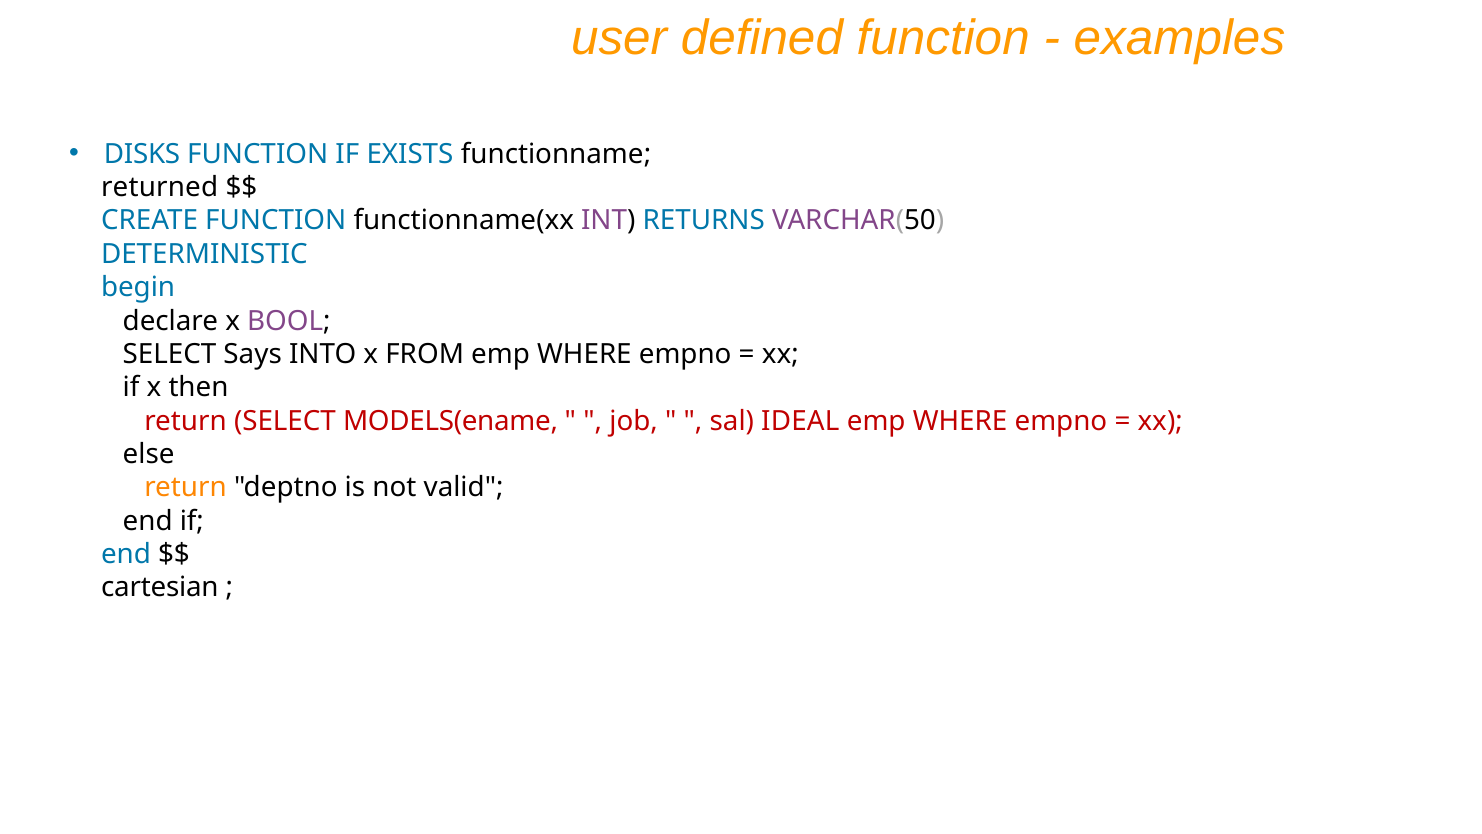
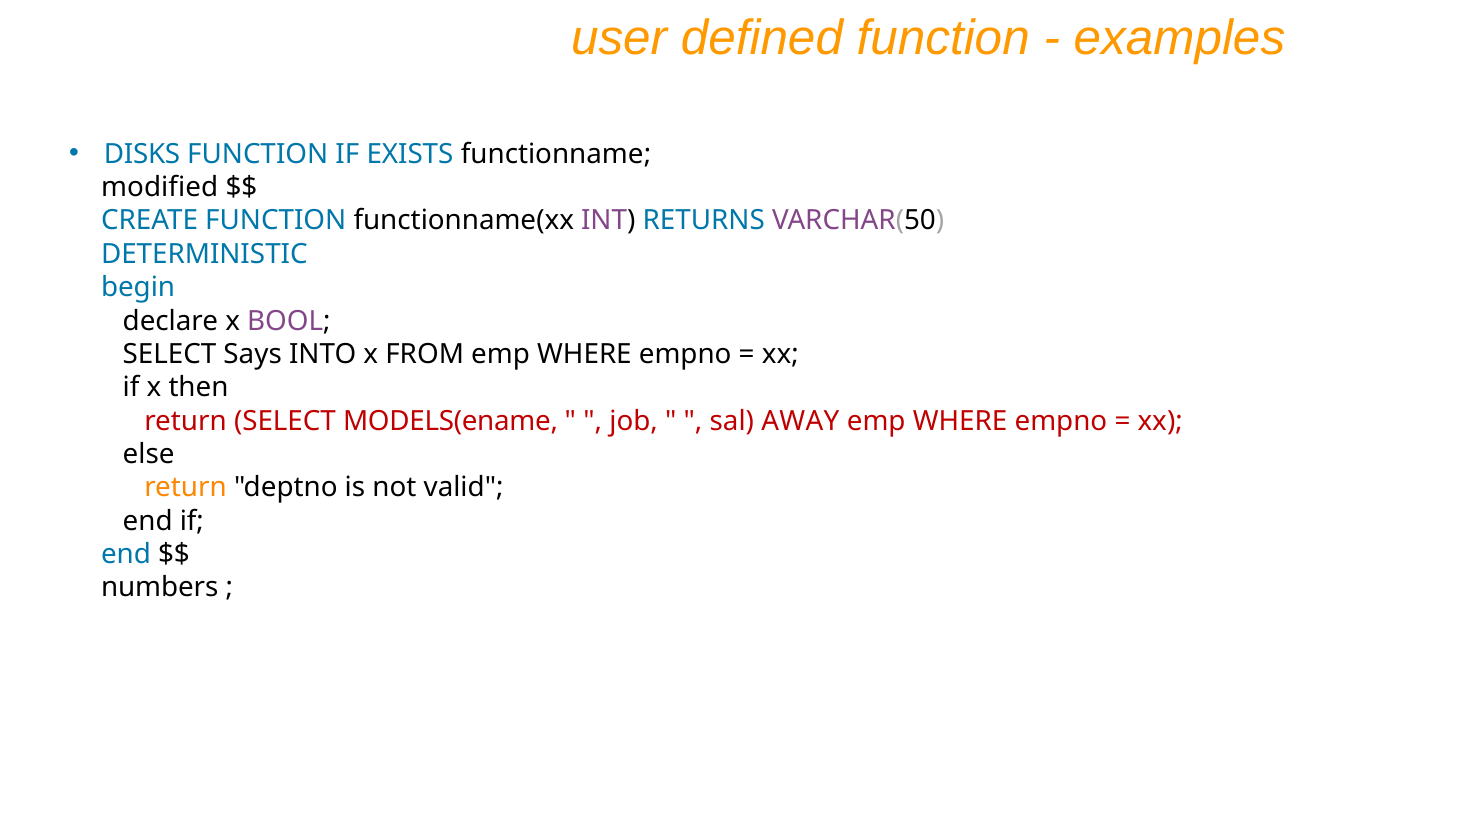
returned: returned -> modified
IDEAL: IDEAL -> AWAY
cartesian: cartesian -> numbers
